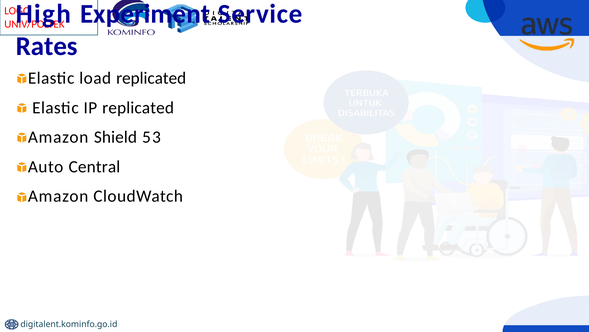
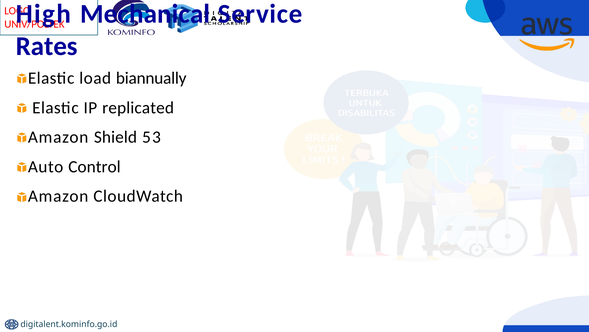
Experiment: Experiment -> Mechanical
load replicated: replicated -> biannually
Central: Central -> Control
